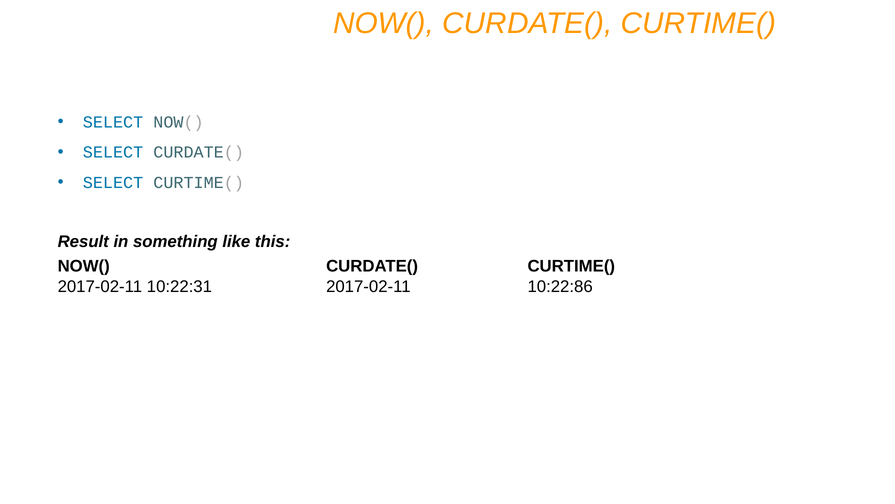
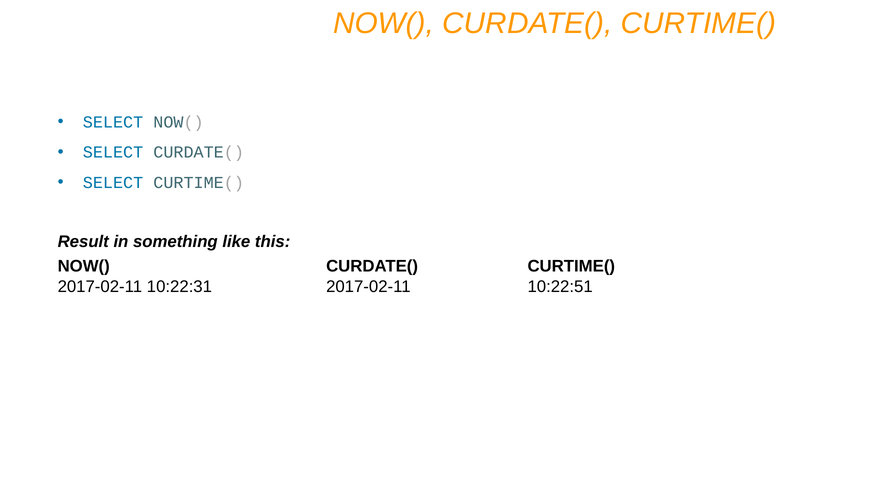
10:22:86: 10:22:86 -> 10:22:51
